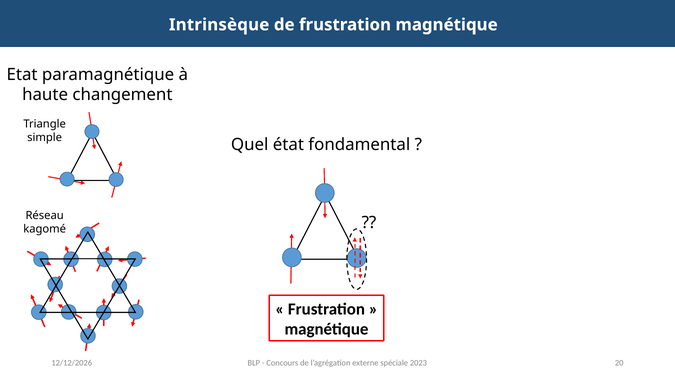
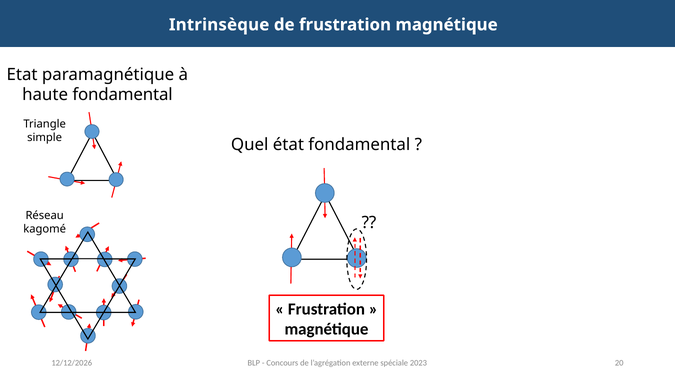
haute changement: changement -> fondamental
